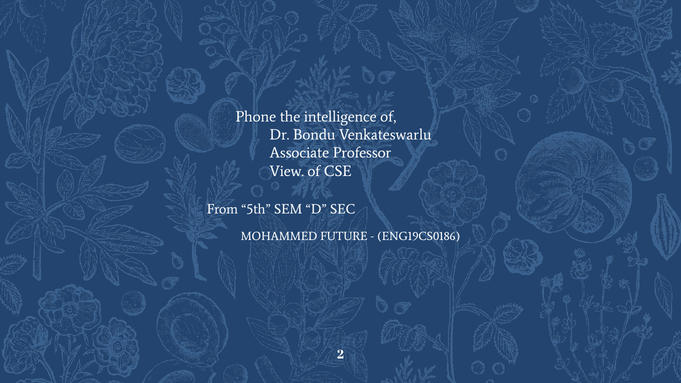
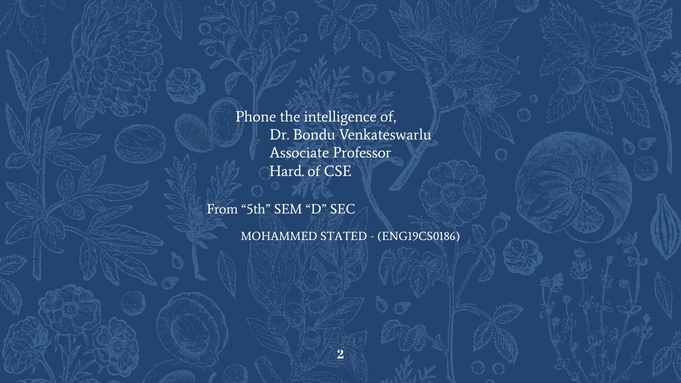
View: View -> Hard
FUTURE: FUTURE -> STATED
